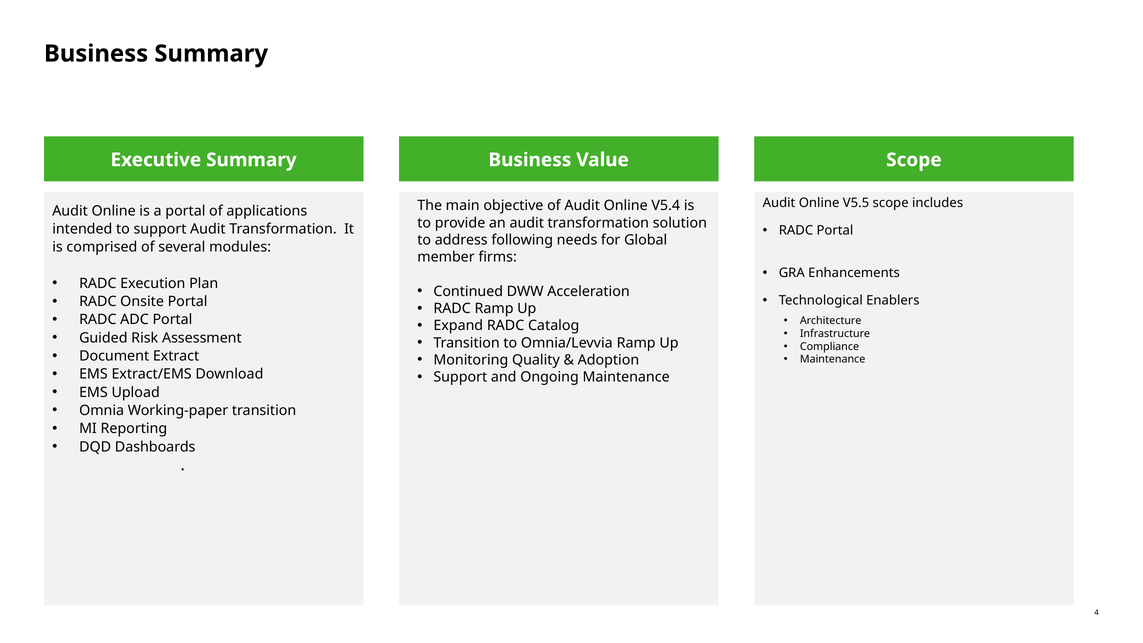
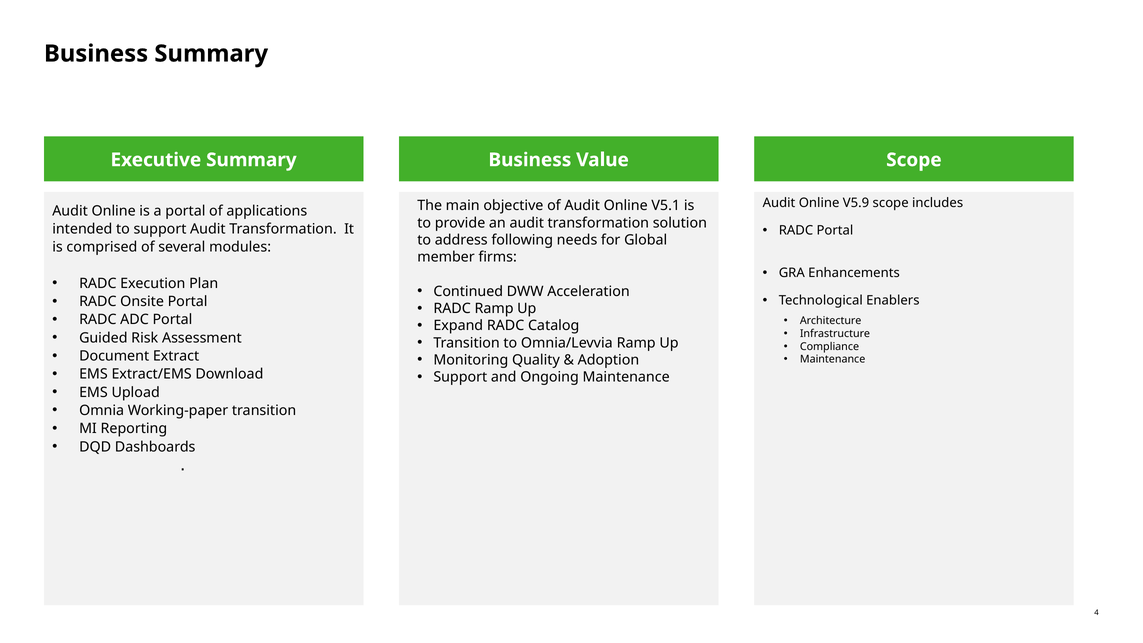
V5.5: V5.5 -> V5.9
V5.4: V5.4 -> V5.1
